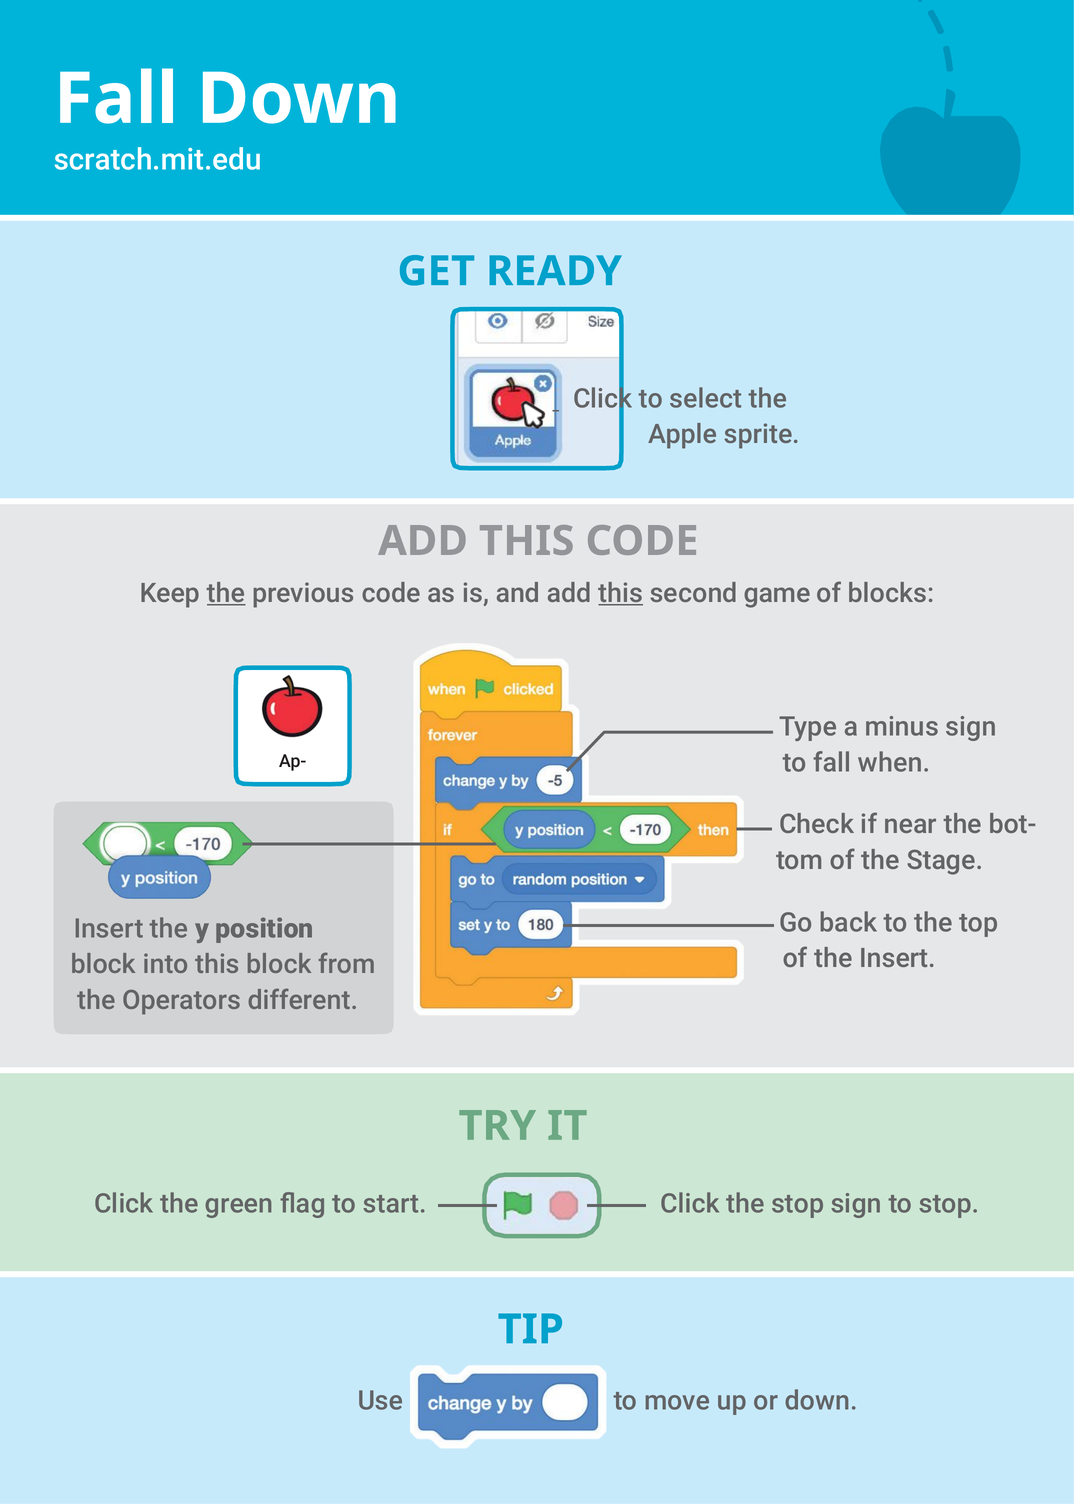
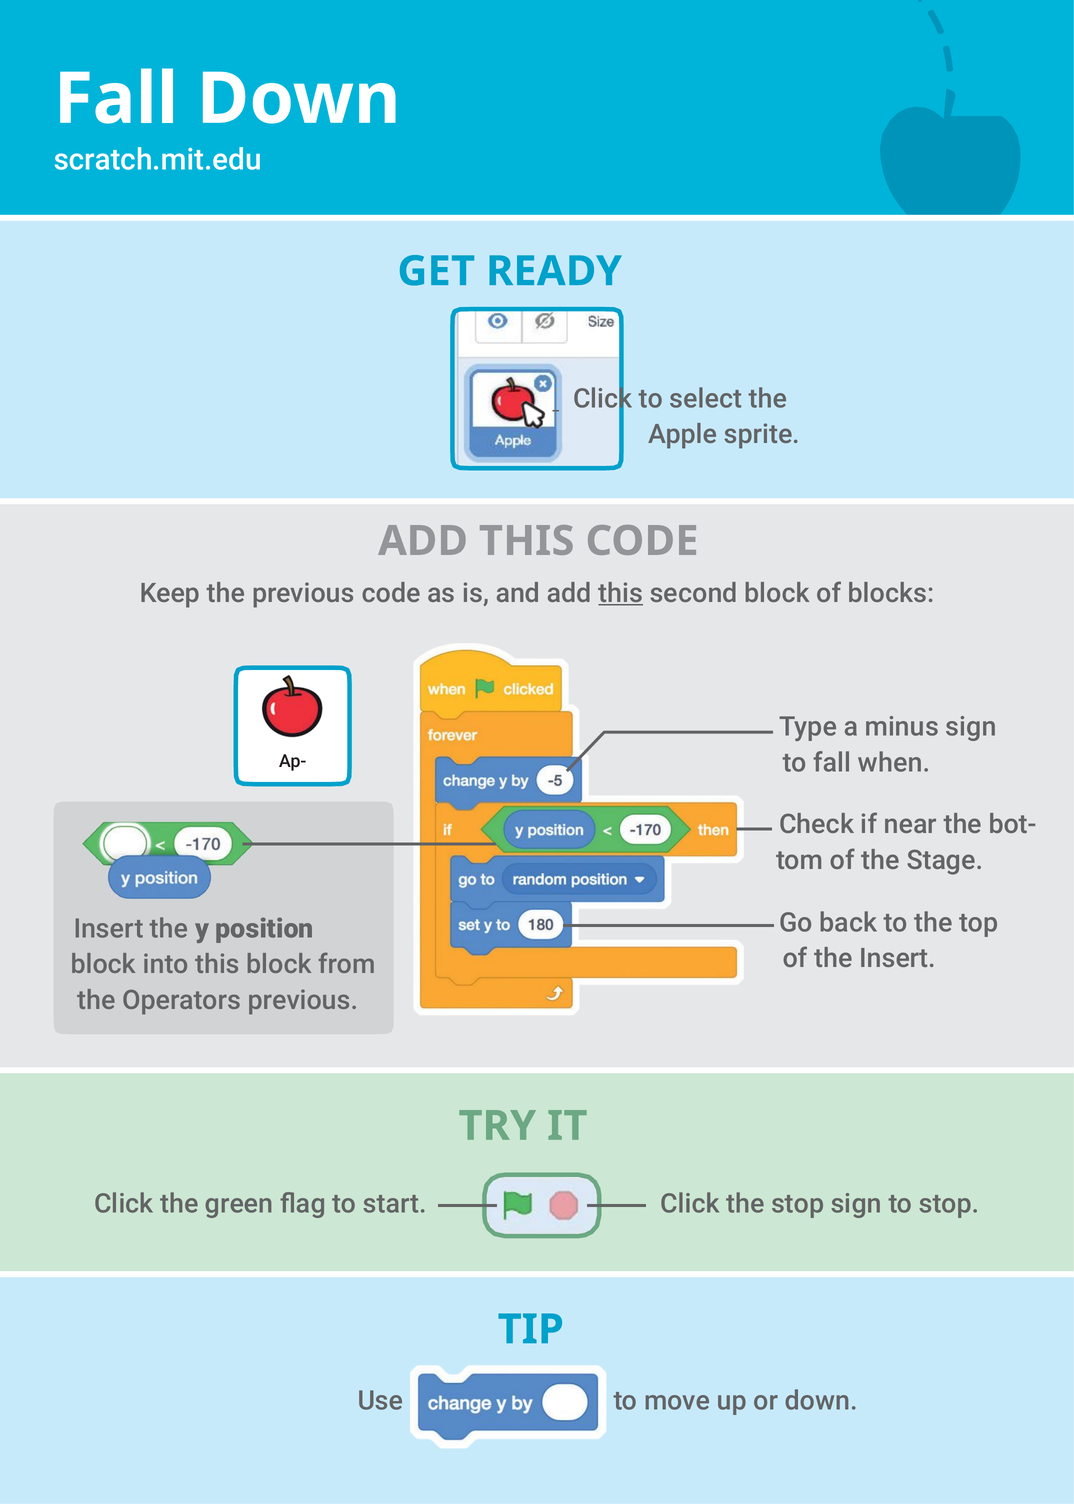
the at (226, 593) underline: present -> none
second game: game -> block
Operators different: different -> previous
